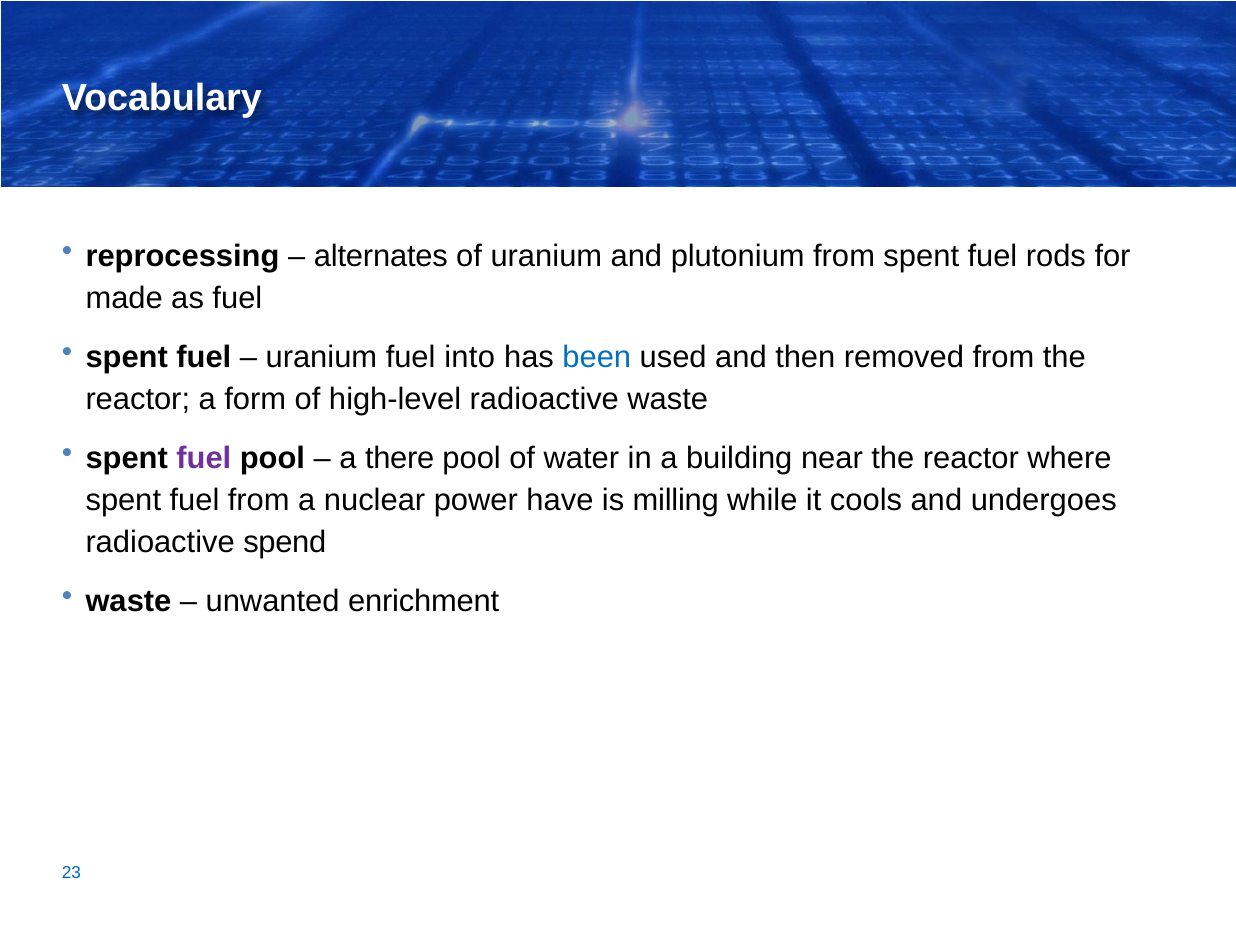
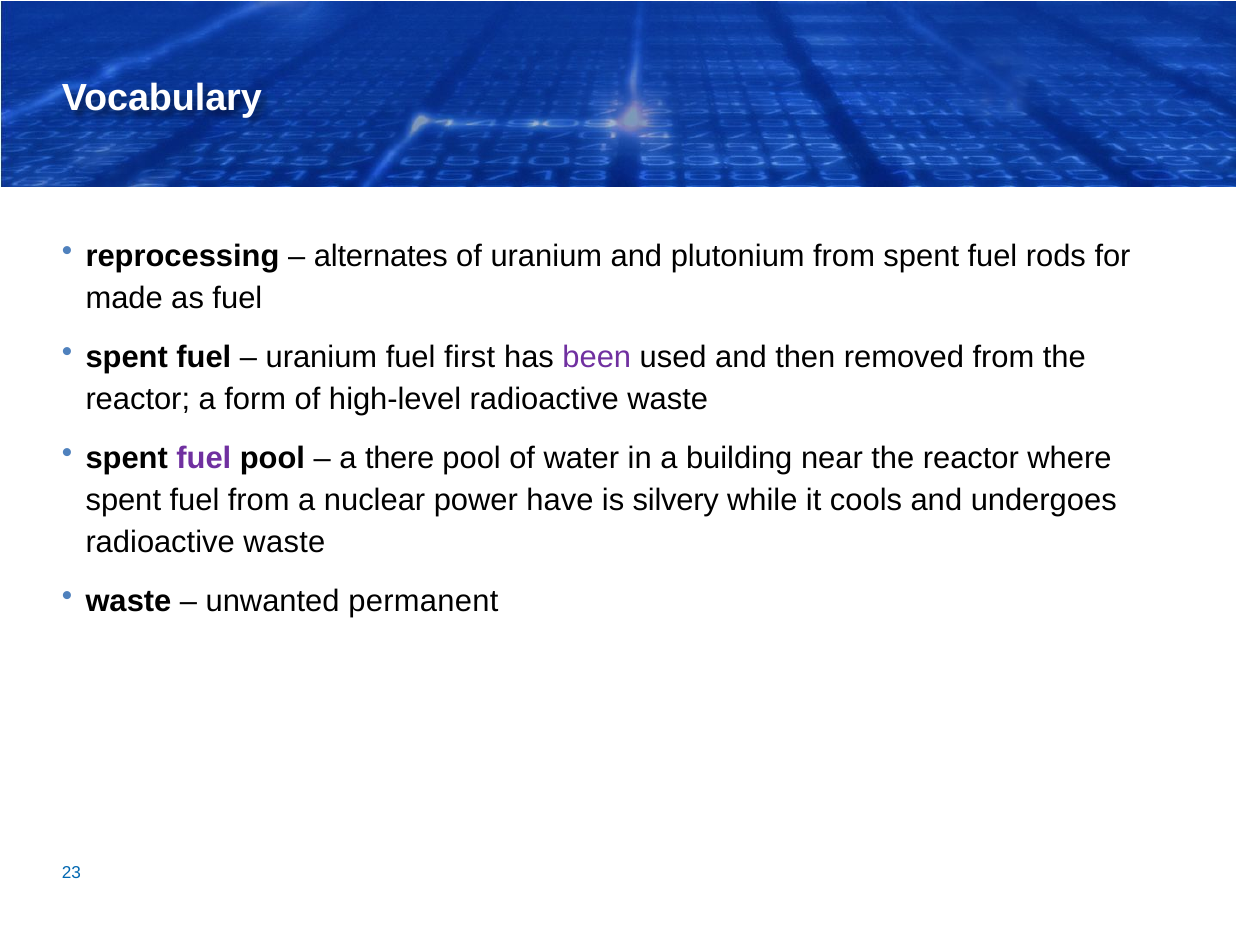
into: into -> first
been colour: blue -> purple
milling: milling -> silvery
spend at (285, 542): spend -> waste
enrichment: enrichment -> permanent
